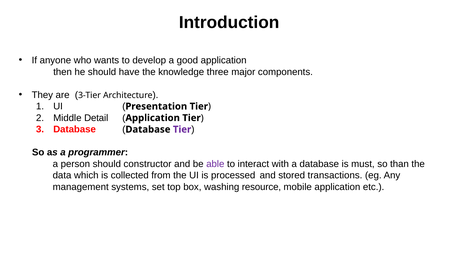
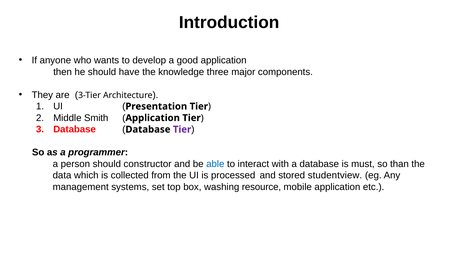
Detail: Detail -> Smith
able colour: purple -> blue
transactions: transactions -> studentview
